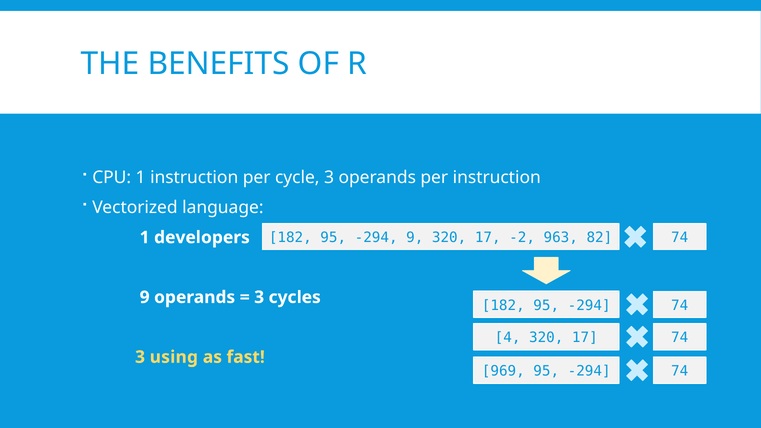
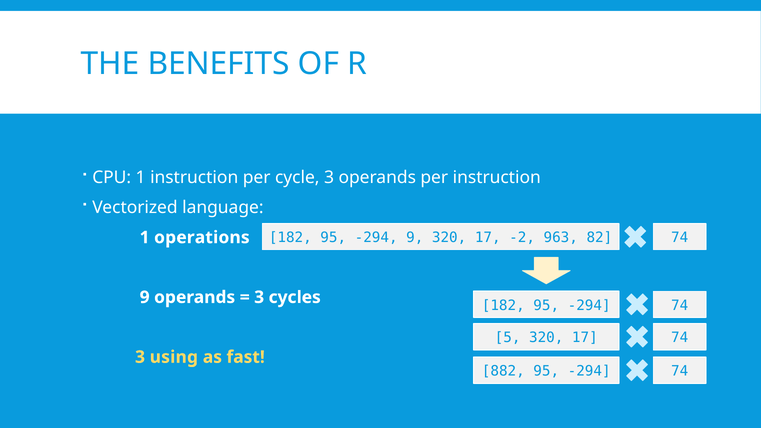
developers: developers -> operations
4: 4 -> 5
969: 969 -> 882
